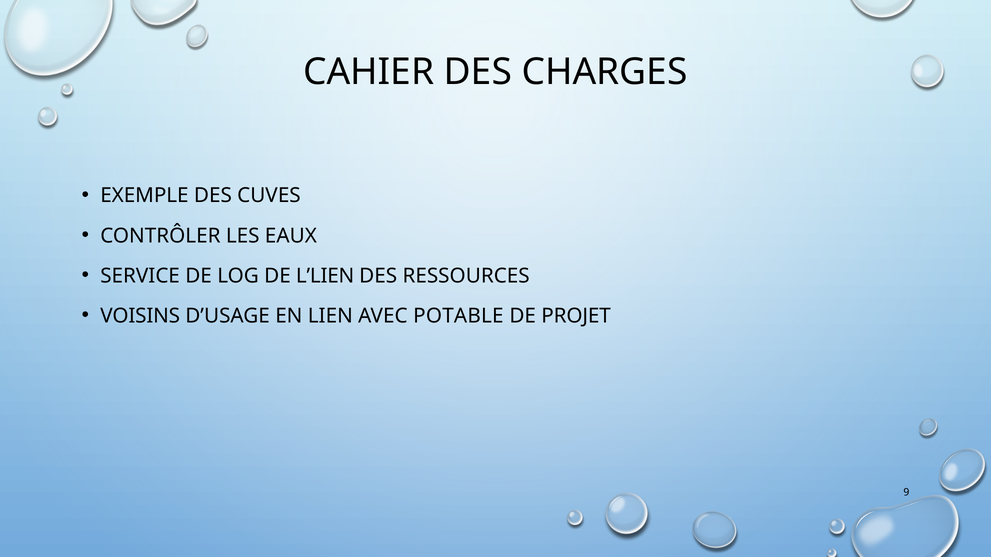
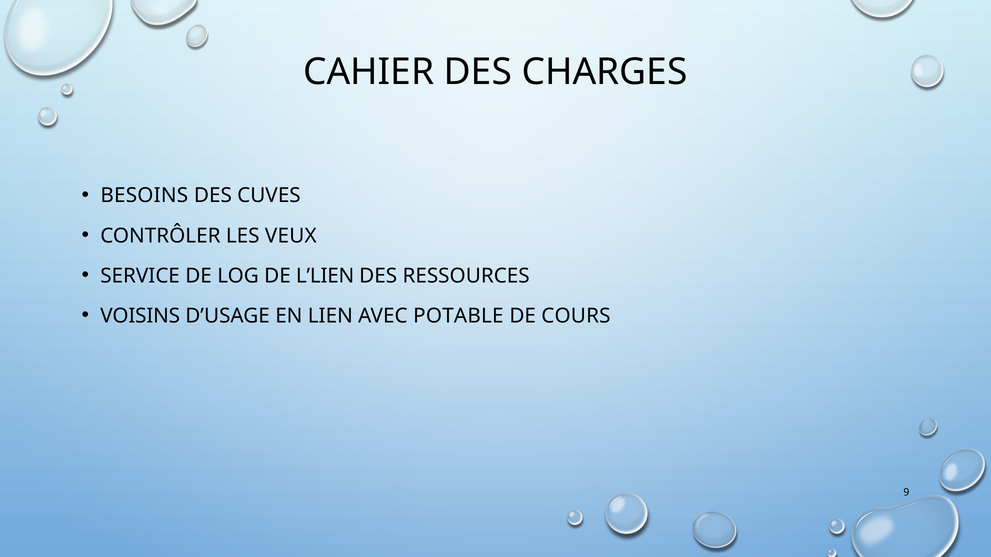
EXEMPLE: EXEMPLE -> BESOINS
EAUX: EAUX -> VEUX
PROJET: PROJET -> COURS
